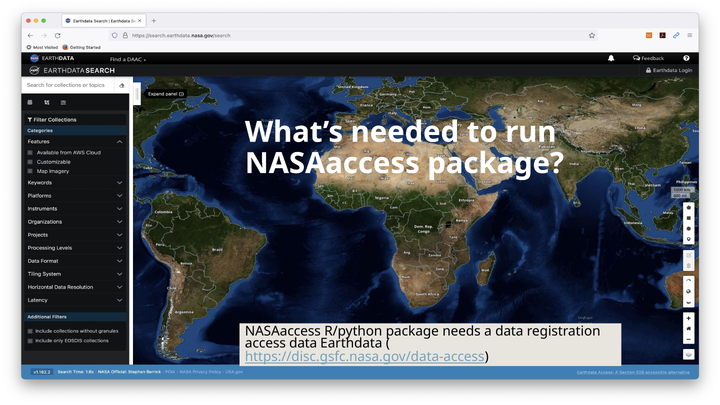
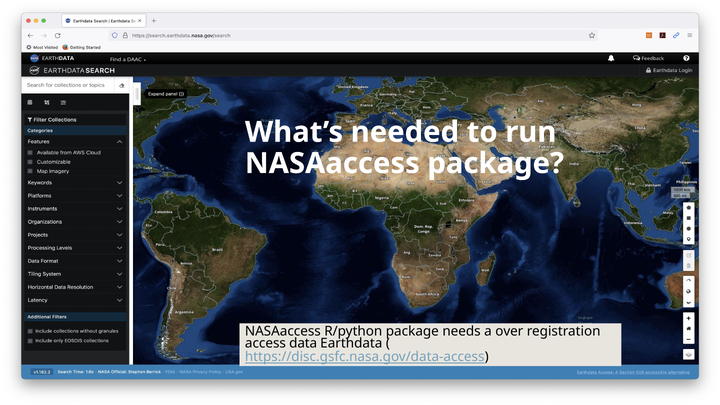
a data: data -> over
